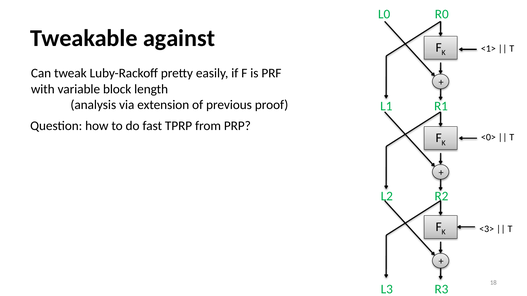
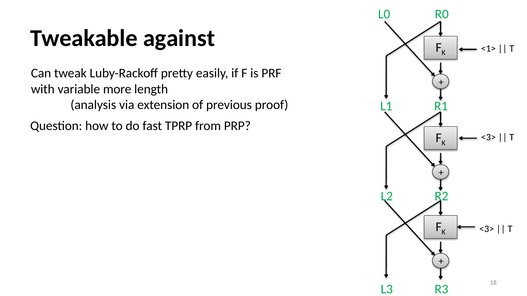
block: block -> more
<0> at (488, 138): <0> -> <3>
